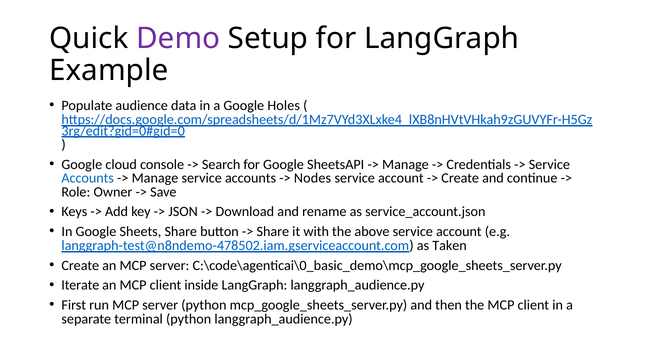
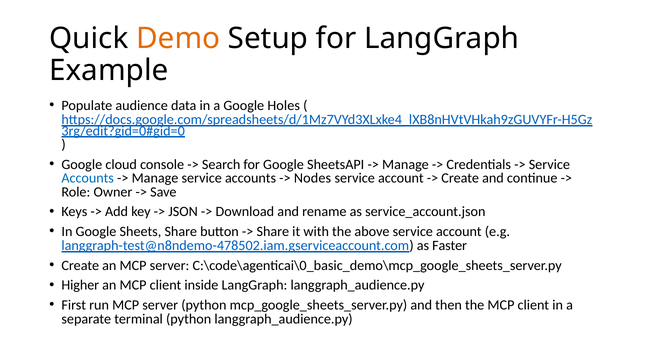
Demo colour: purple -> orange
Taken: Taken -> Faster
Iterate: Iterate -> Higher
